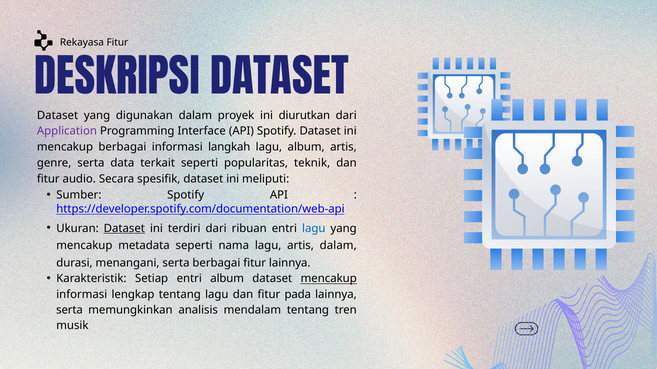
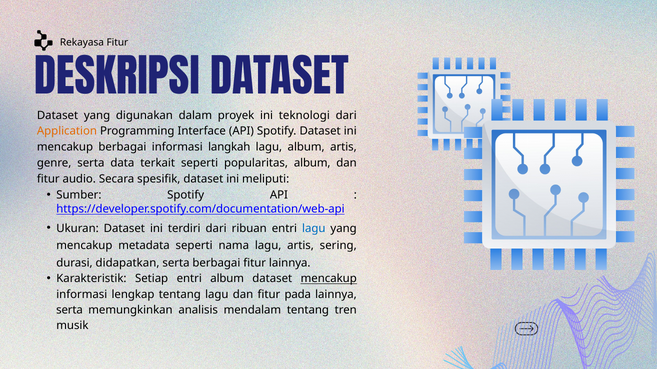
diurutkan: diurutkan -> teknologi
Application colour: purple -> orange
popularitas teknik: teknik -> album
Dataset at (124, 229) underline: present -> none
artis dalam: dalam -> sering
menangani: menangani -> didapatkan
